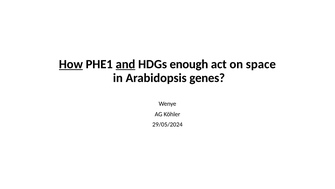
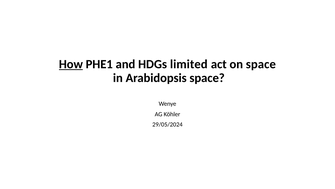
and underline: present -> none
enough: enough -> limited
Arabidopsis genes: genes -> space
